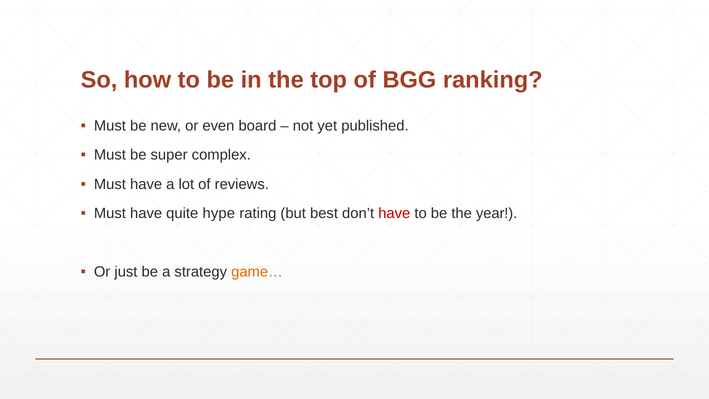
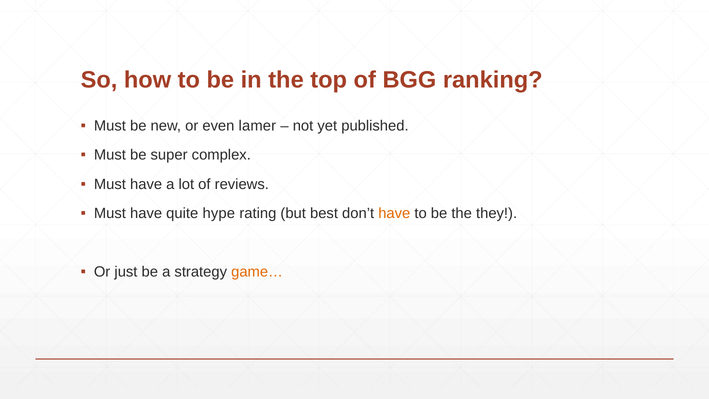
board: board -> lamer
have at (394, 213) colour: red -> orange
year: year -> they
